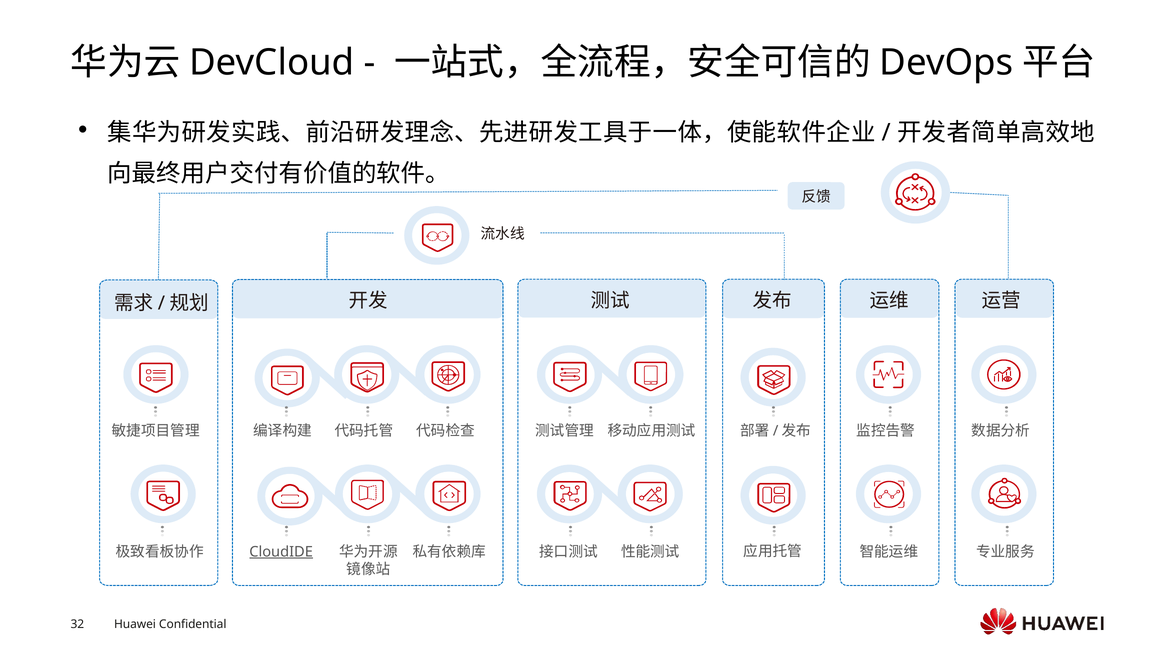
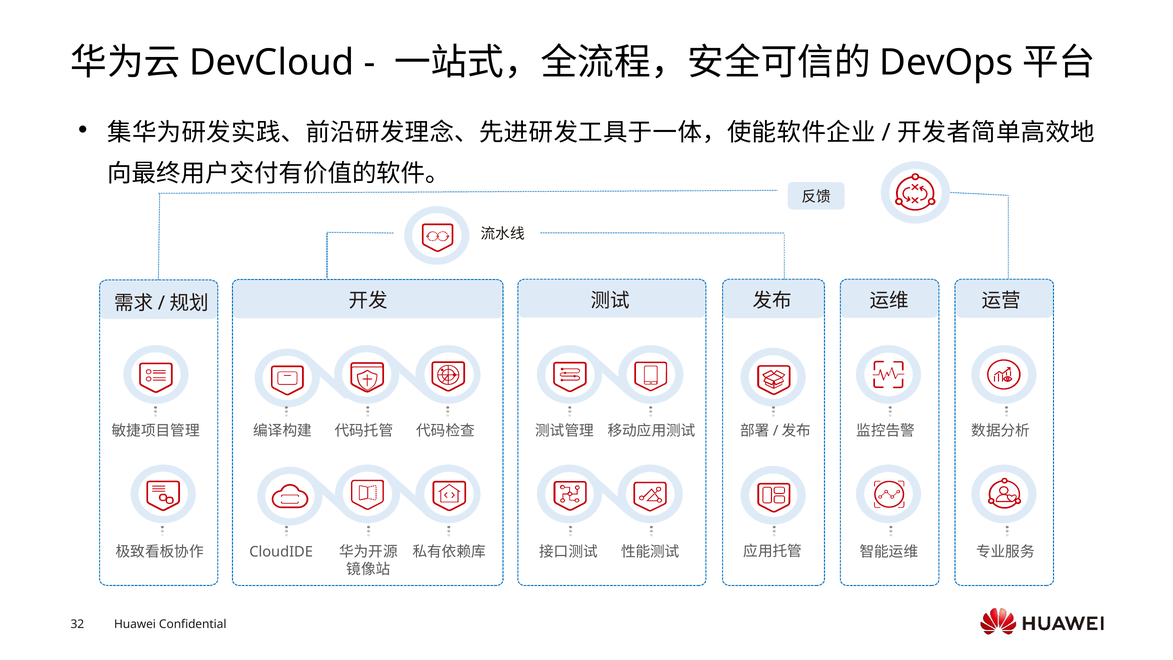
CloudIDE underline: present -> none
